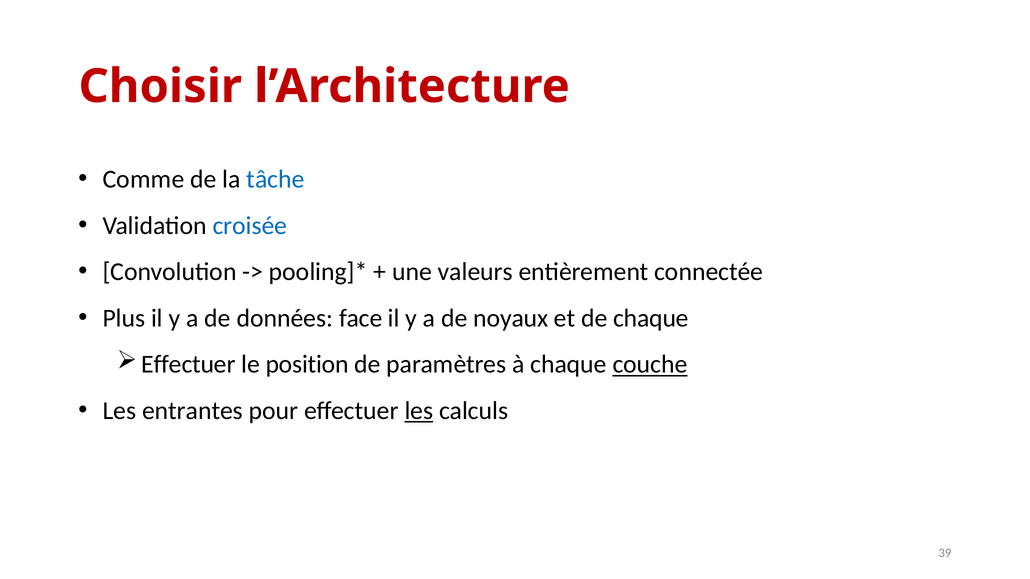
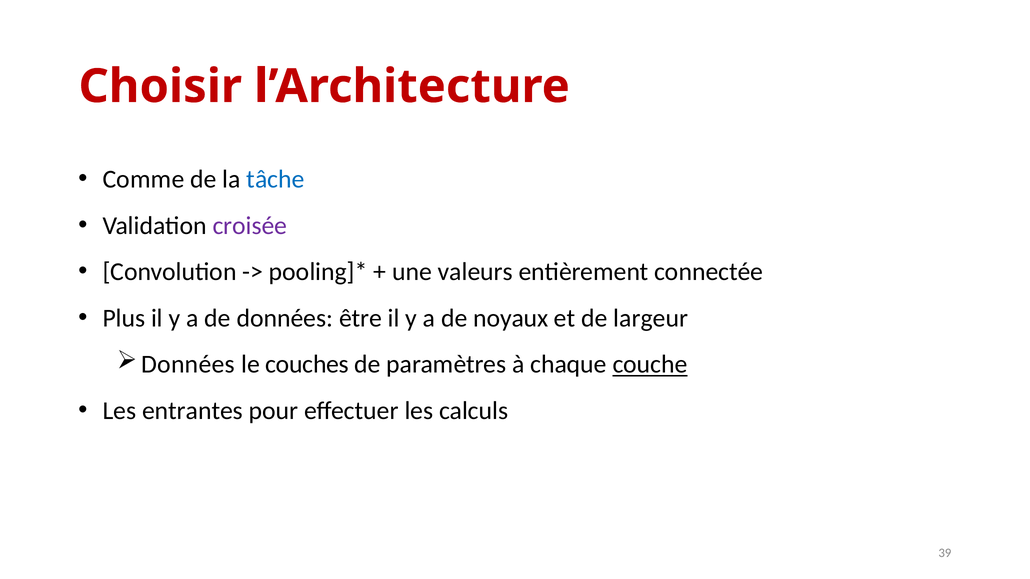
croisée colour: blue -> purple
face: face -> être
de chaque: chaque -> largeur
Effectuer at (188, 365): Effectuer -> Données
position: position -> couches
les at (419, 411) underline: present -> none
